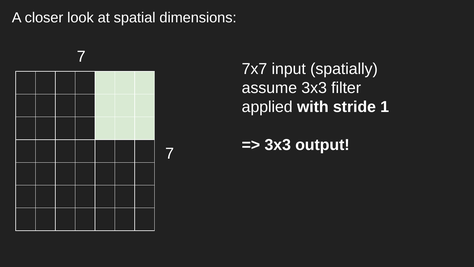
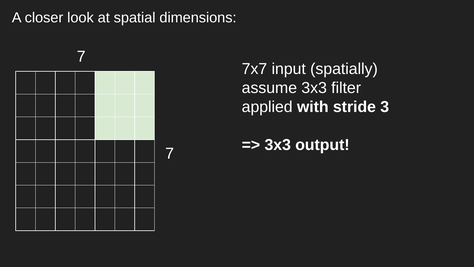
1: 1 -> 3
